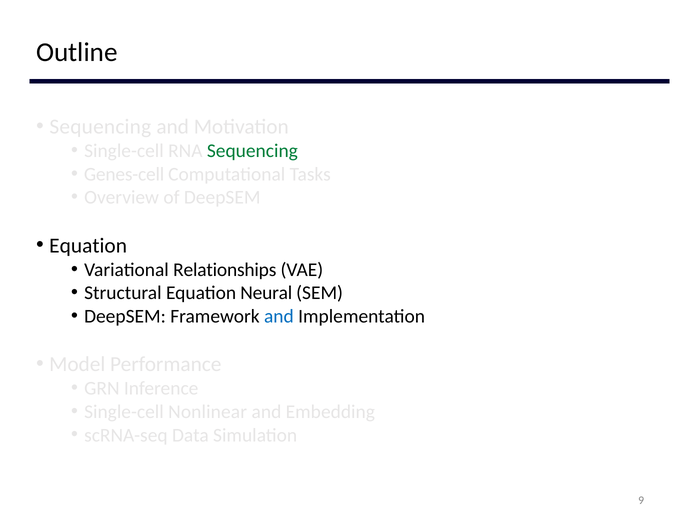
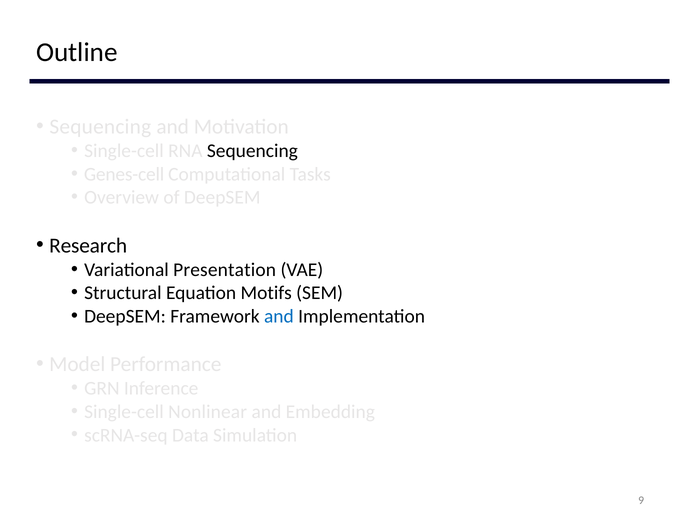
Sequencing at (252, 151) colour: green -> black
Equation at (88, 246): Equation -> Research
Relationships: Relationships -> Presentation
Neural: Neural -> Motifs
